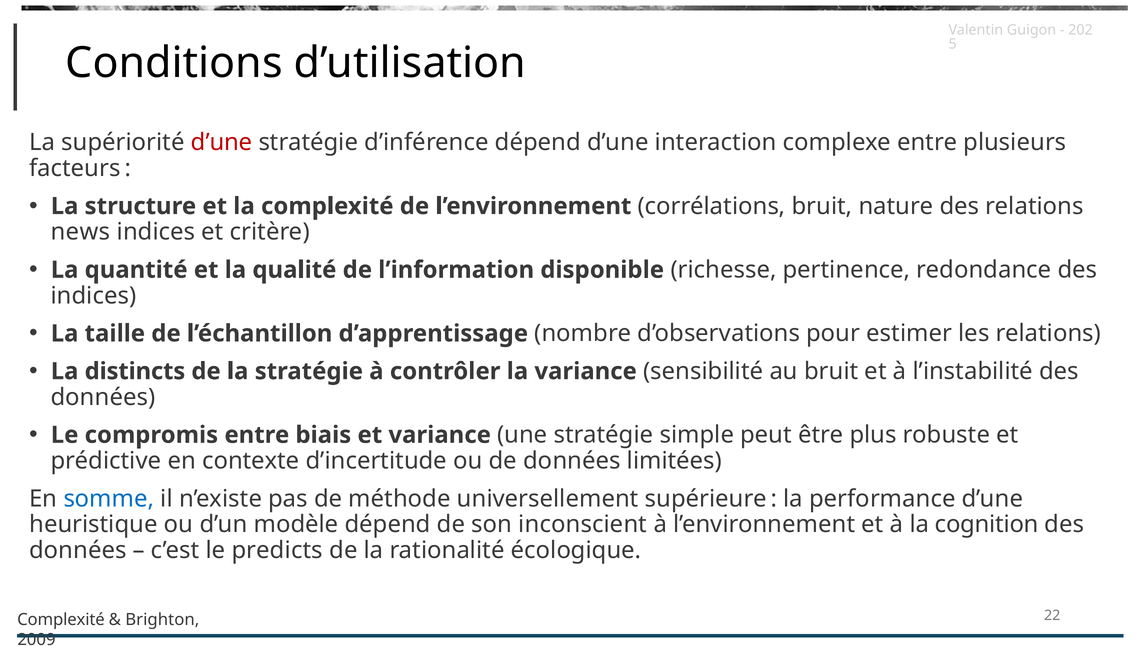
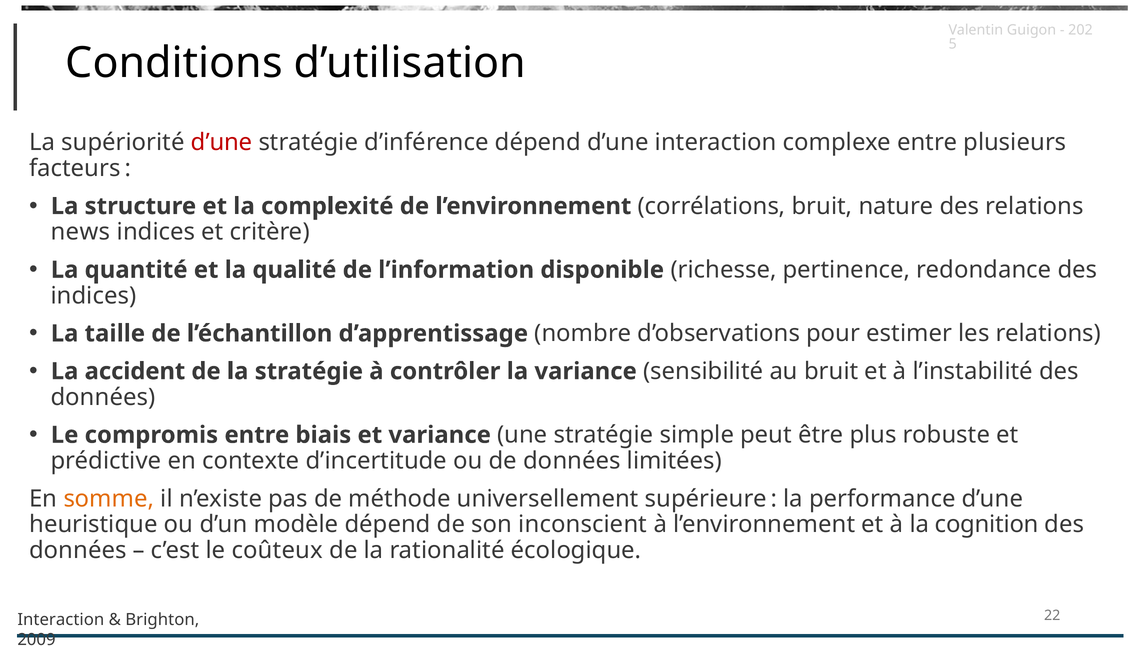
distincts: distincts -> accident
somme colour: blue -> orange
predicts: predicts -> coûteux
Complexité at (61, 619): Complexité -> Interaction
